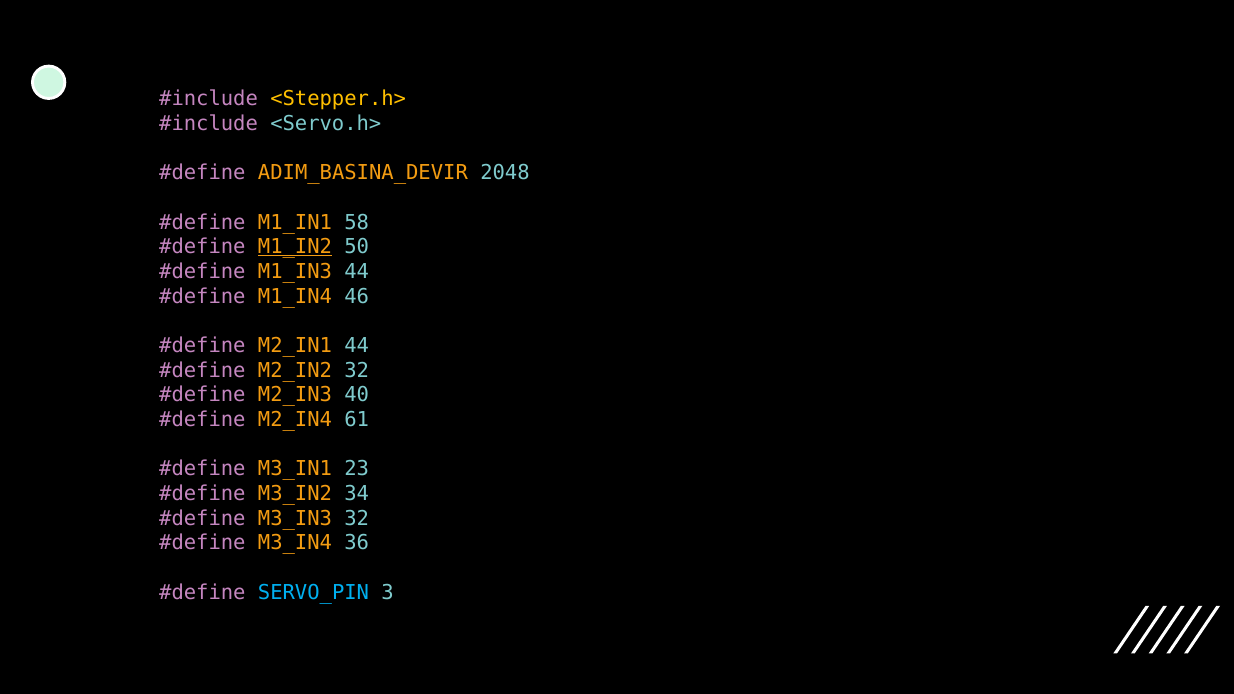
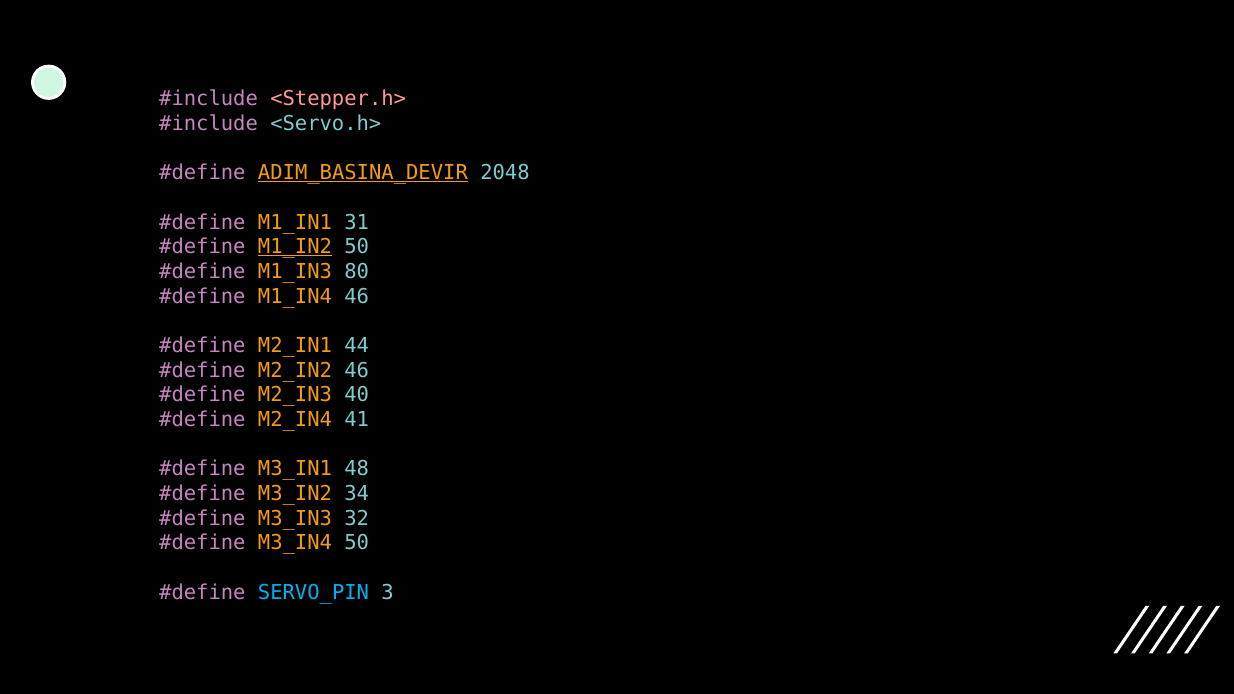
<Stepper.h> colour: yellow -> pink
ADIM_BASINA_DEVIR underline: none -> present
58: 58 -> 31
M1_IN3 44: 44 -> 80
M2_IN2 32: 32 -> 46
61: 61 -> 41
23: 23 -> 48
M3_IN4 36: 36 -> 50
